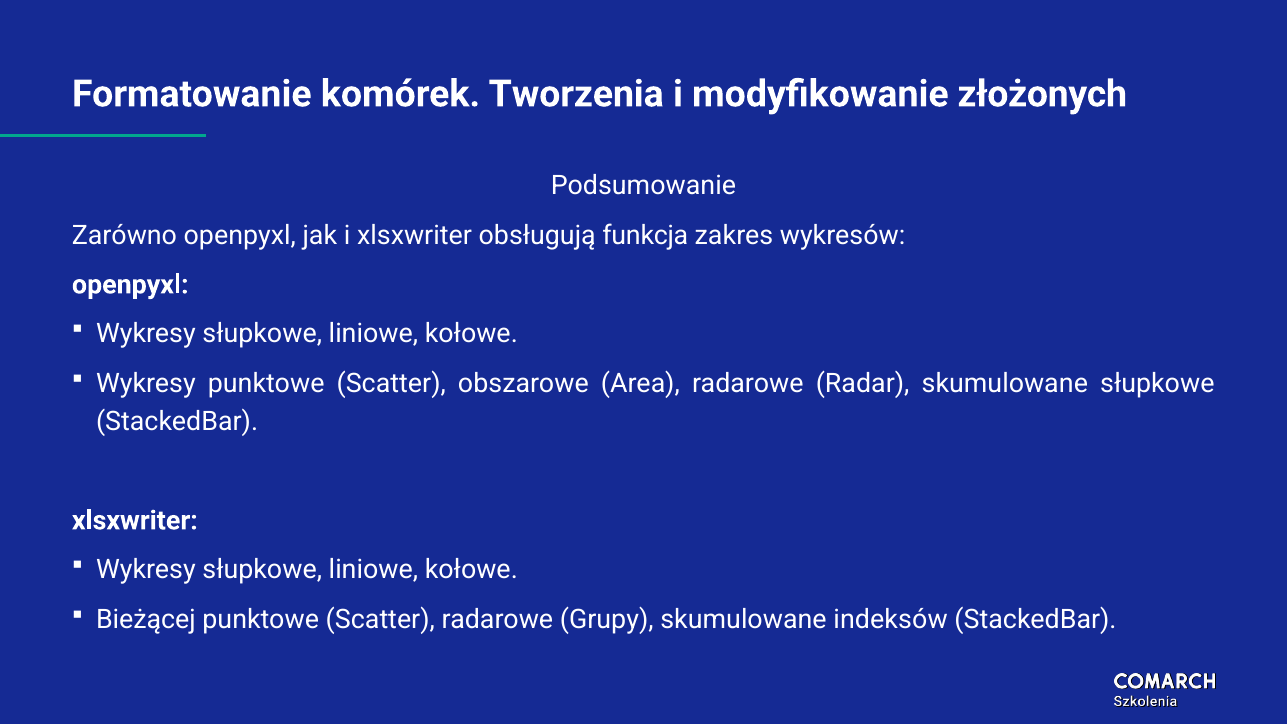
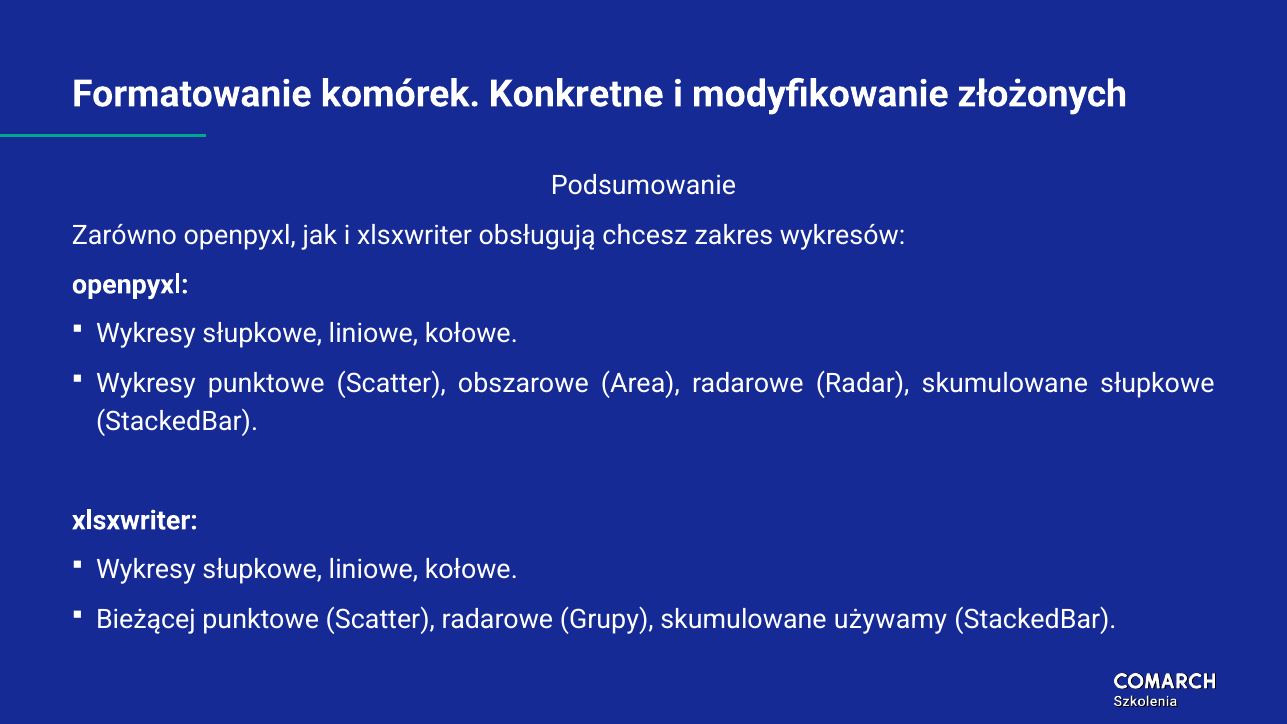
Tworzenia: Tworzenia -> Konkretne
funkcja: funkcja -> chcesz
indeksów: indeksów -> używamy
